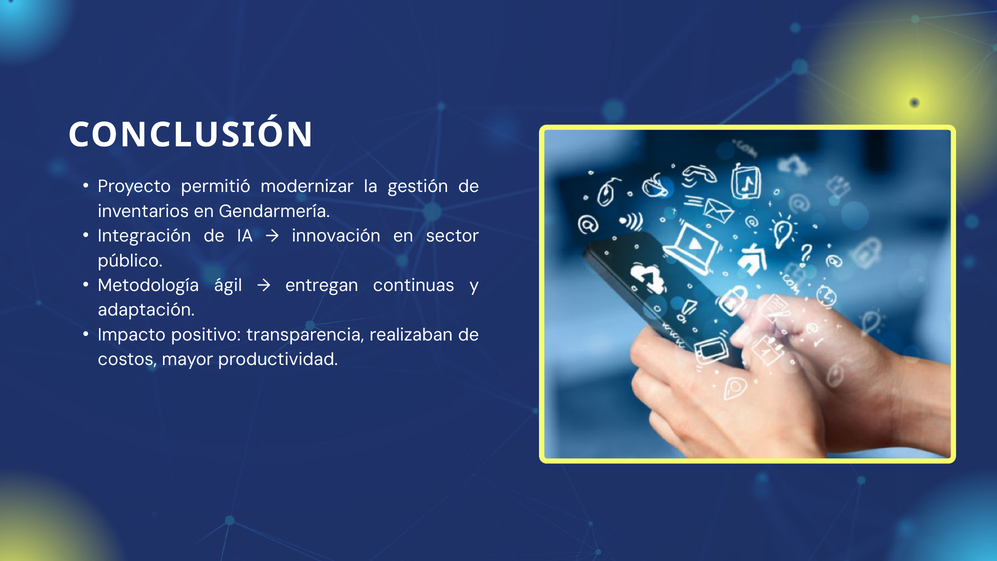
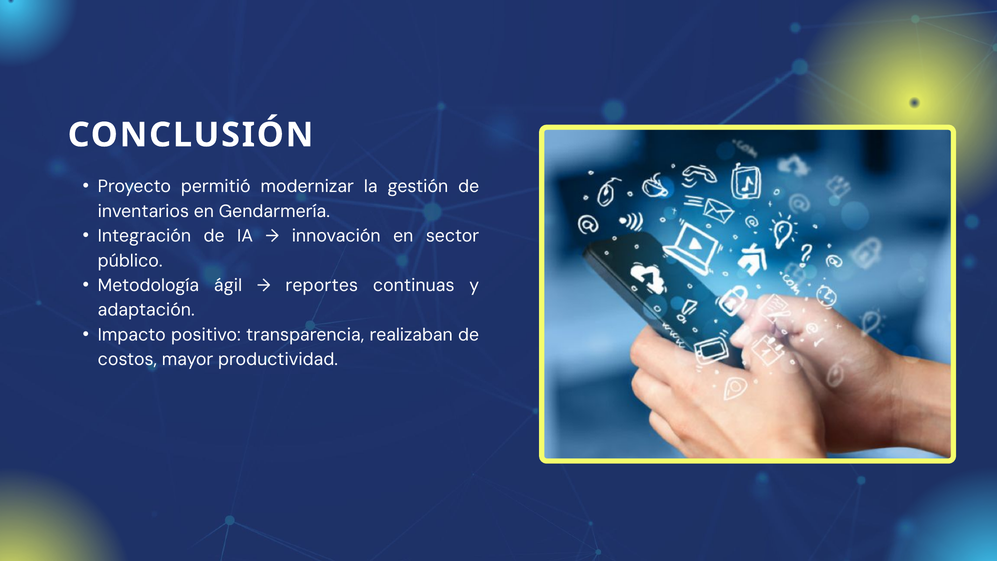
entregan: entregan -> reportes
